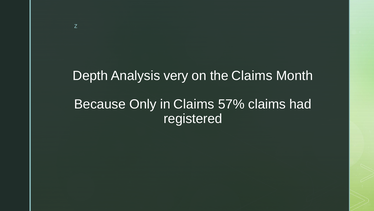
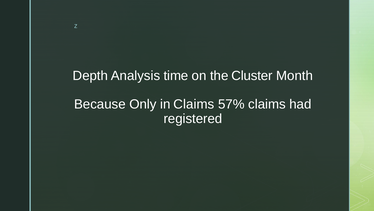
very: very -> time
the Claims: Claims -> Cluster
